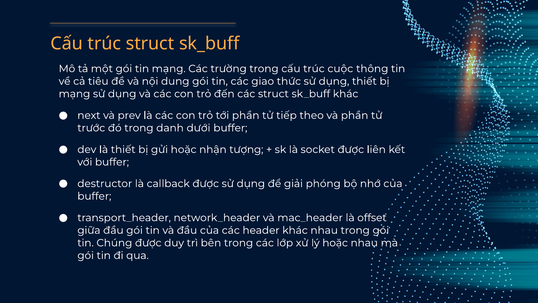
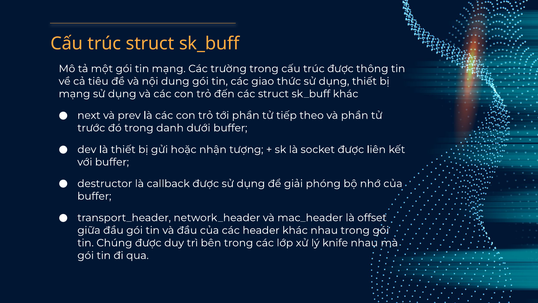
trúc cuộc: cuộc -> được
lý hoặc: hoặc -> knife
